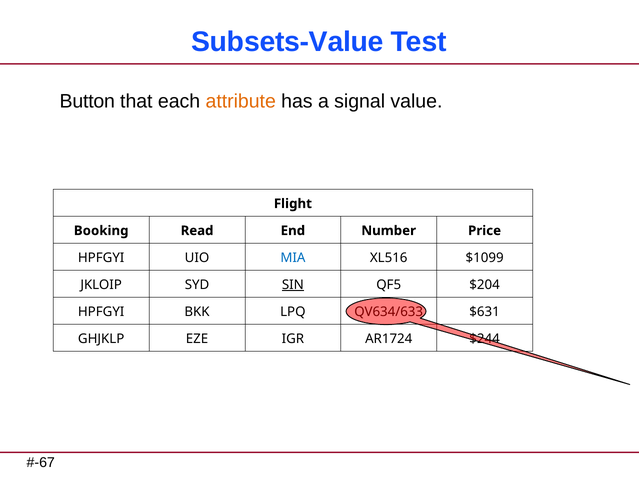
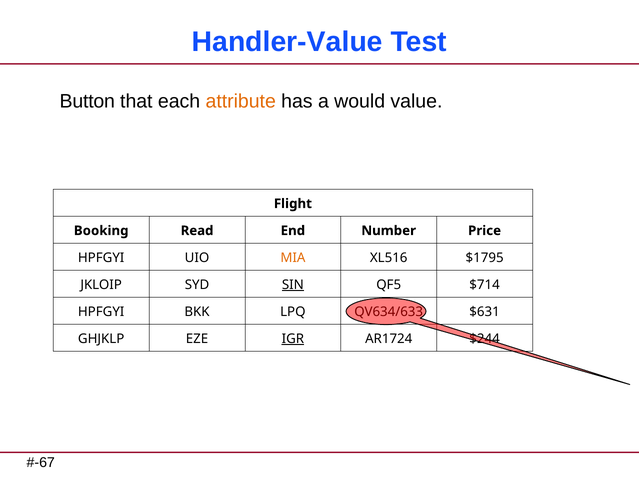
Subsets-Value: Subsets-Value -> Handler-Value
signal: signal -> would
MIA colour: blue -> orange
$1099: $1099 -> $1795
$204: $204 -> $714
IGR underline: none -> present
